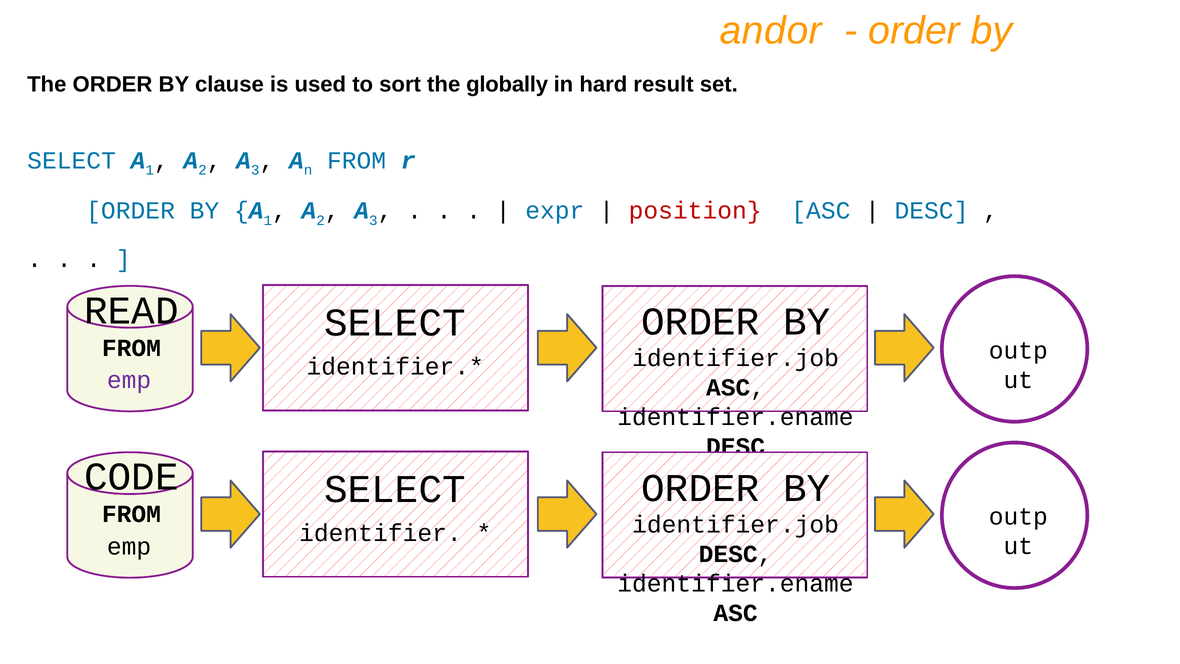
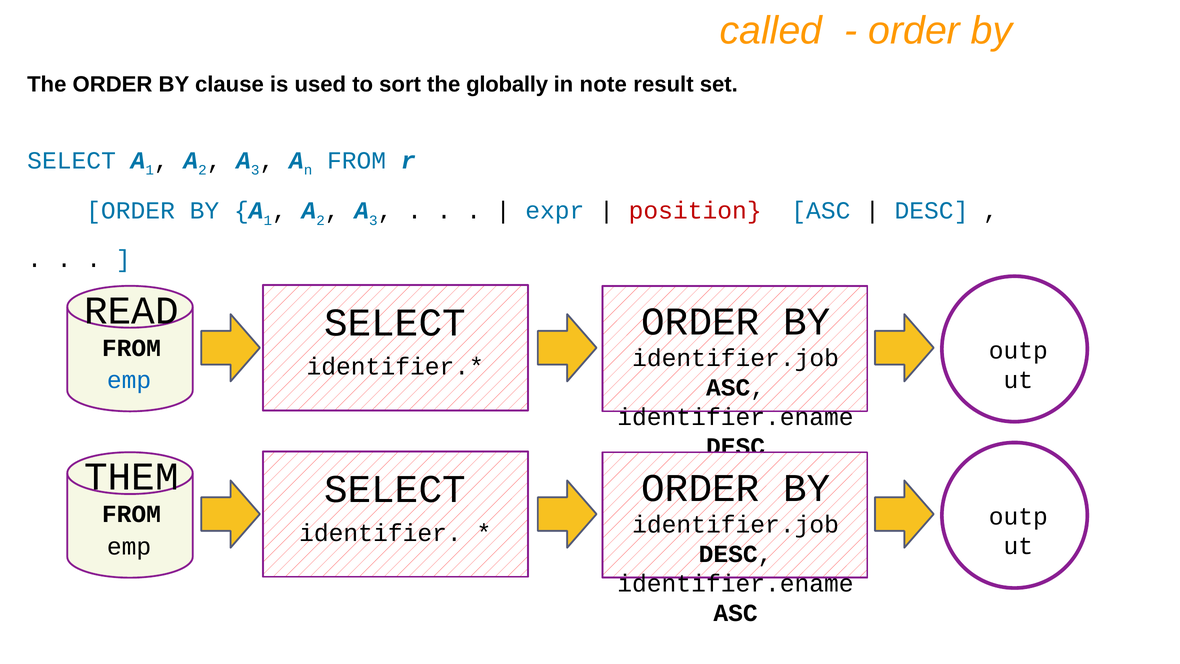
andor: andor -> called
hard: hard -> note
emp at (129, 380) colour: purple -> blue
CODE: CODE -> THEM
